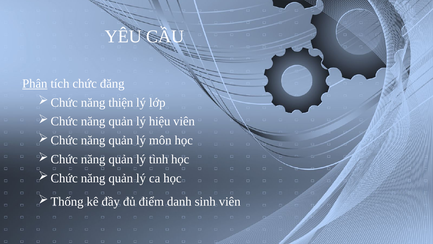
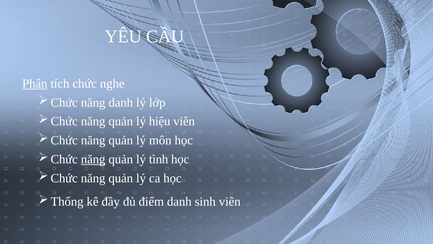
đăng: đăng -> nghe
năng thiện: thiện -> danh
năng at (93, 159) underline: none -> present
